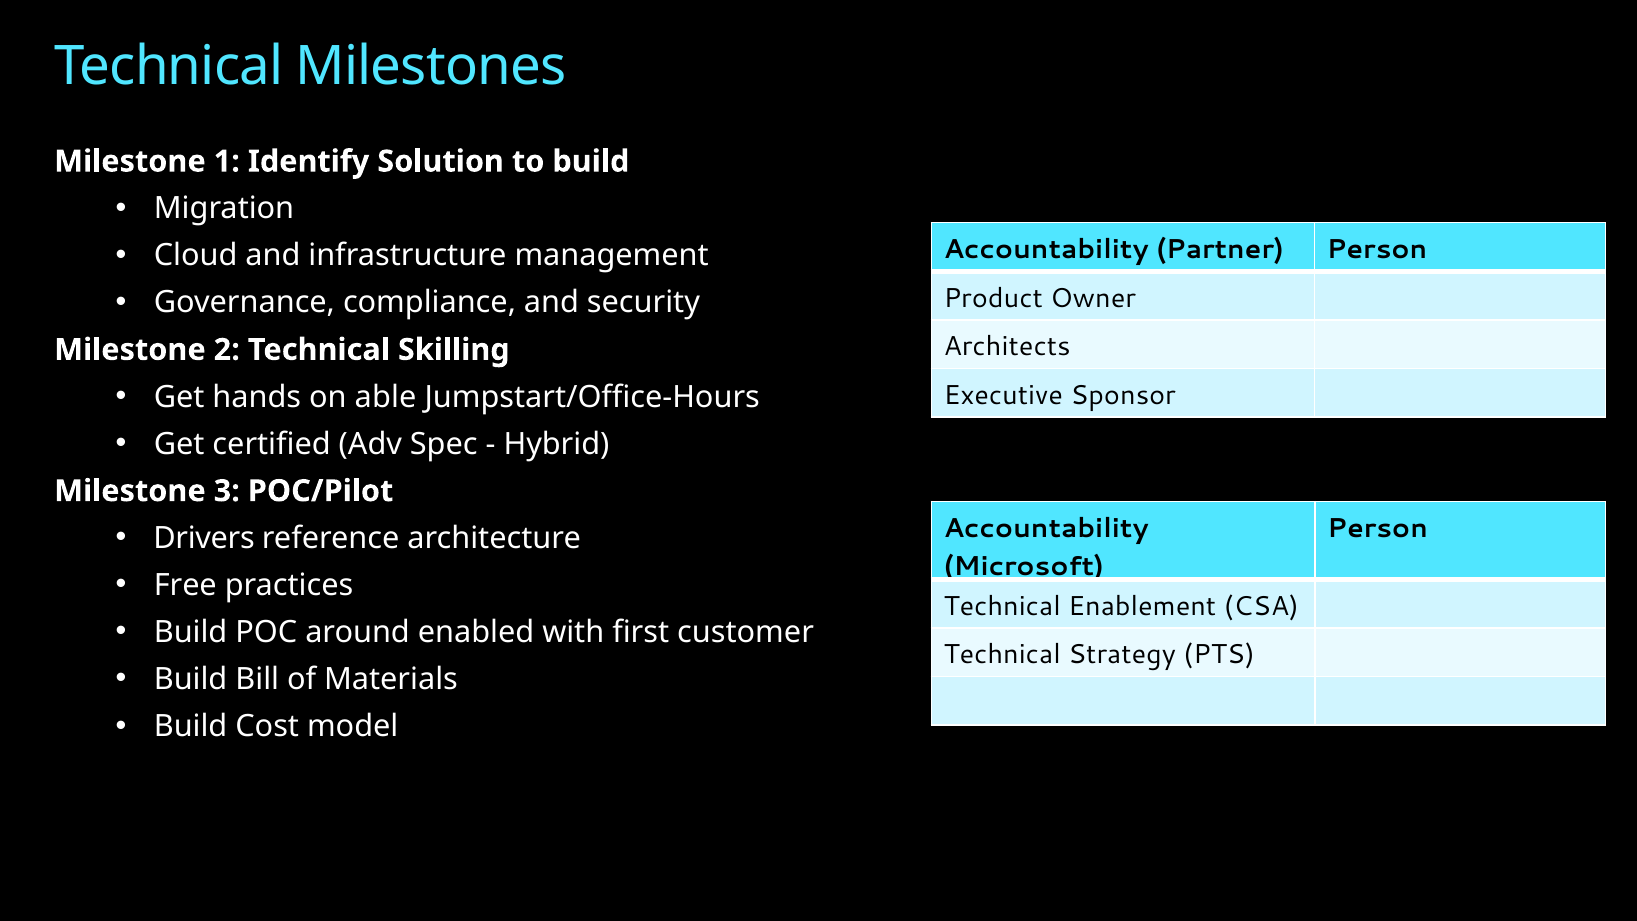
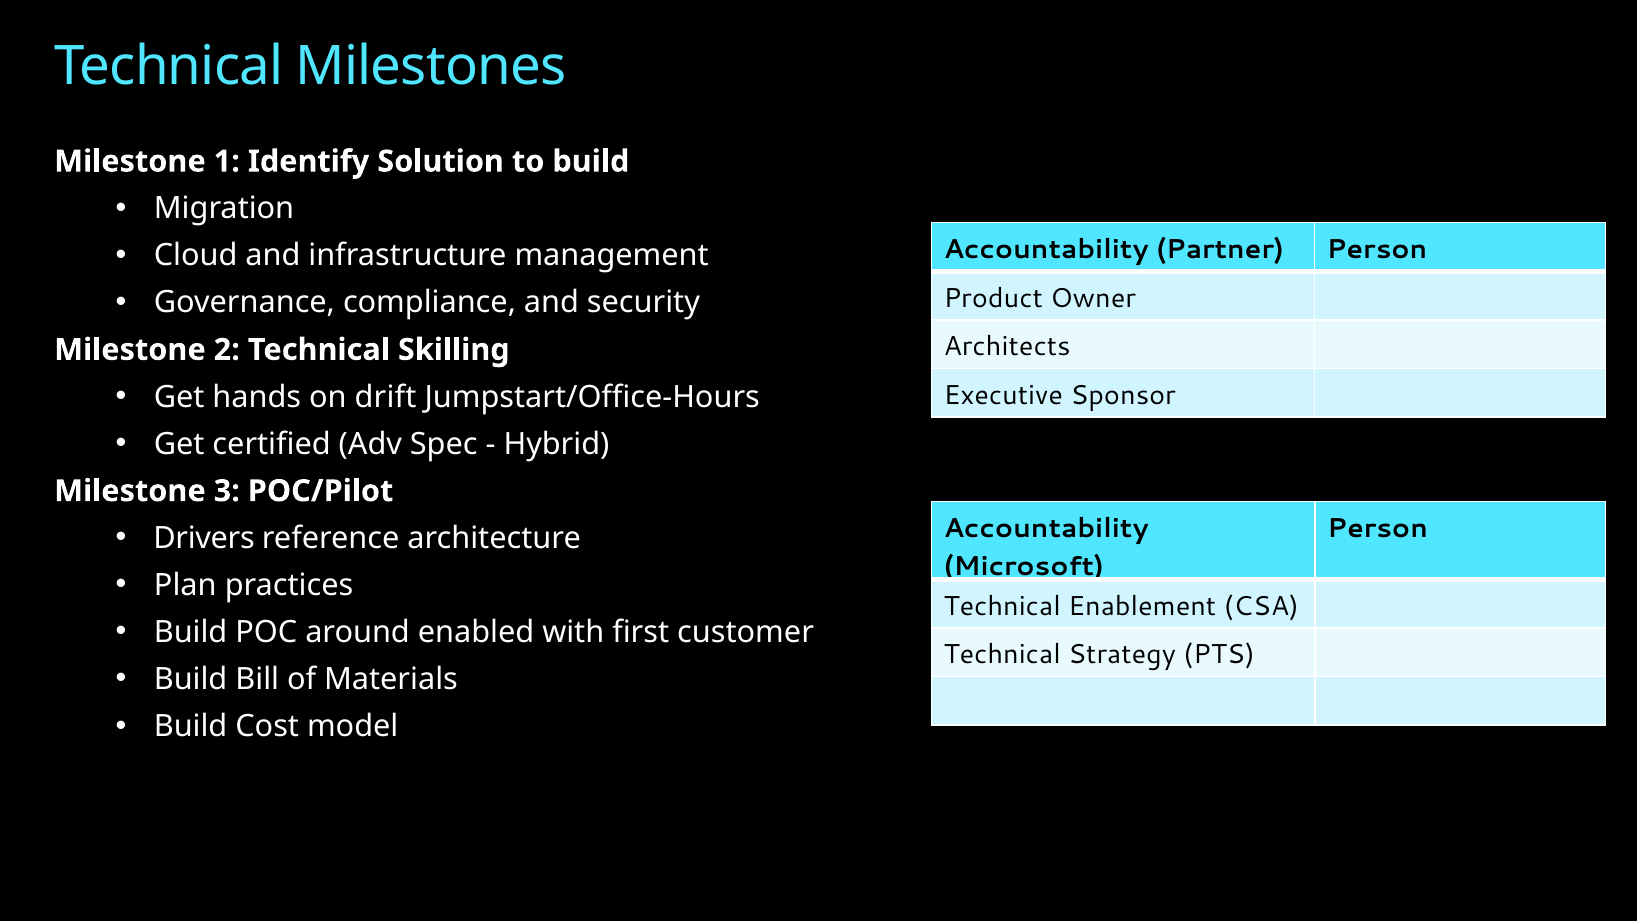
able: able -> drift
Free: Free -> Plan
